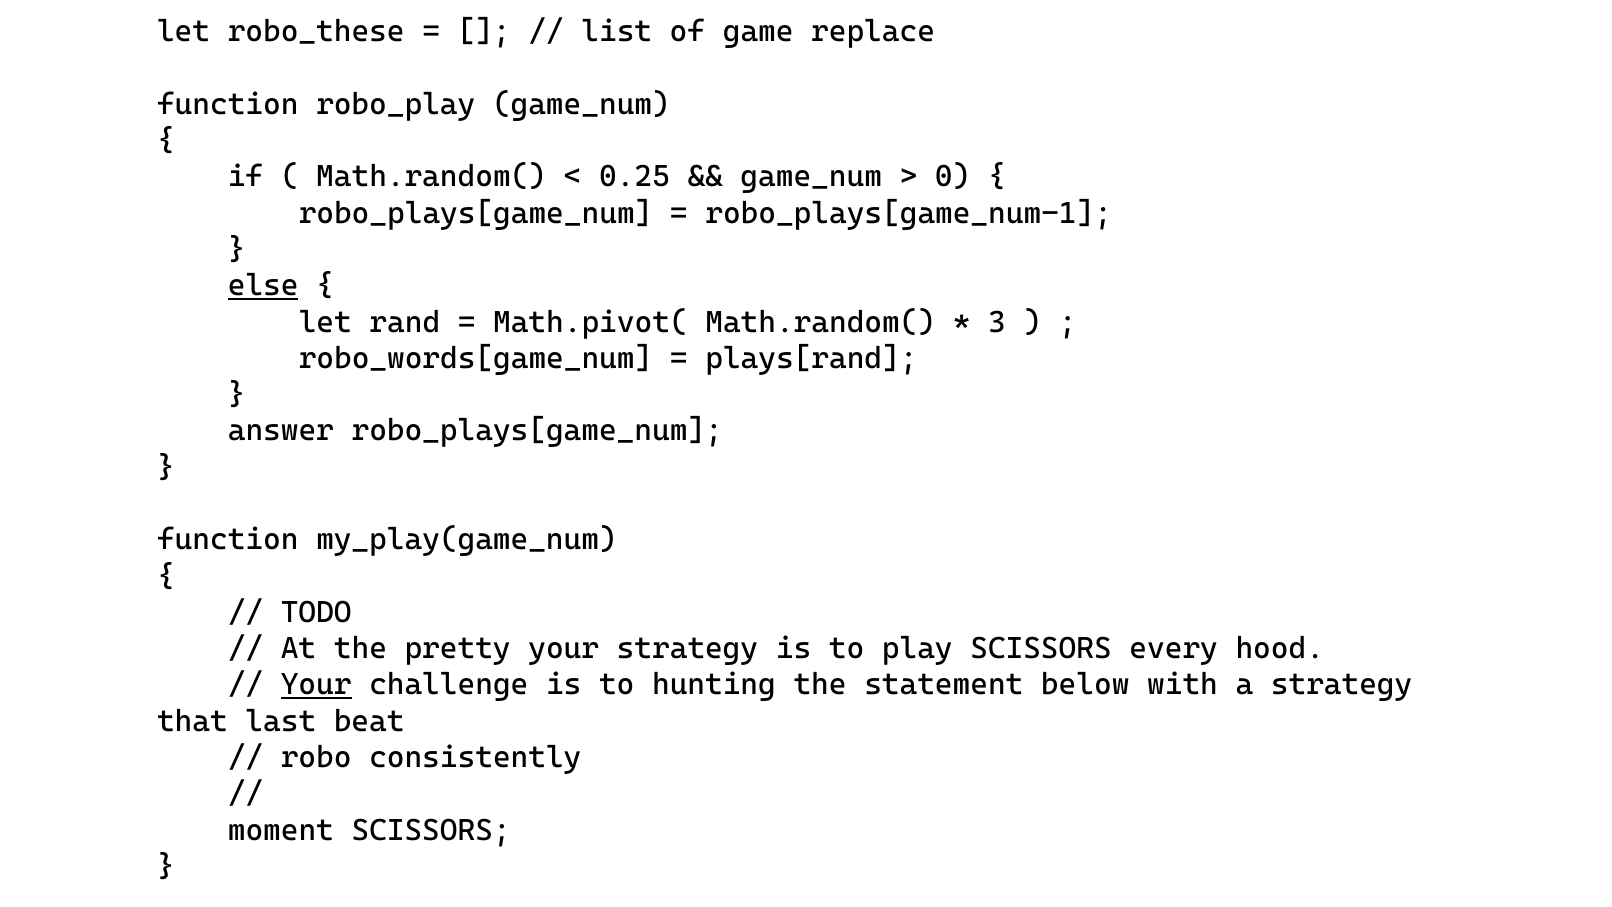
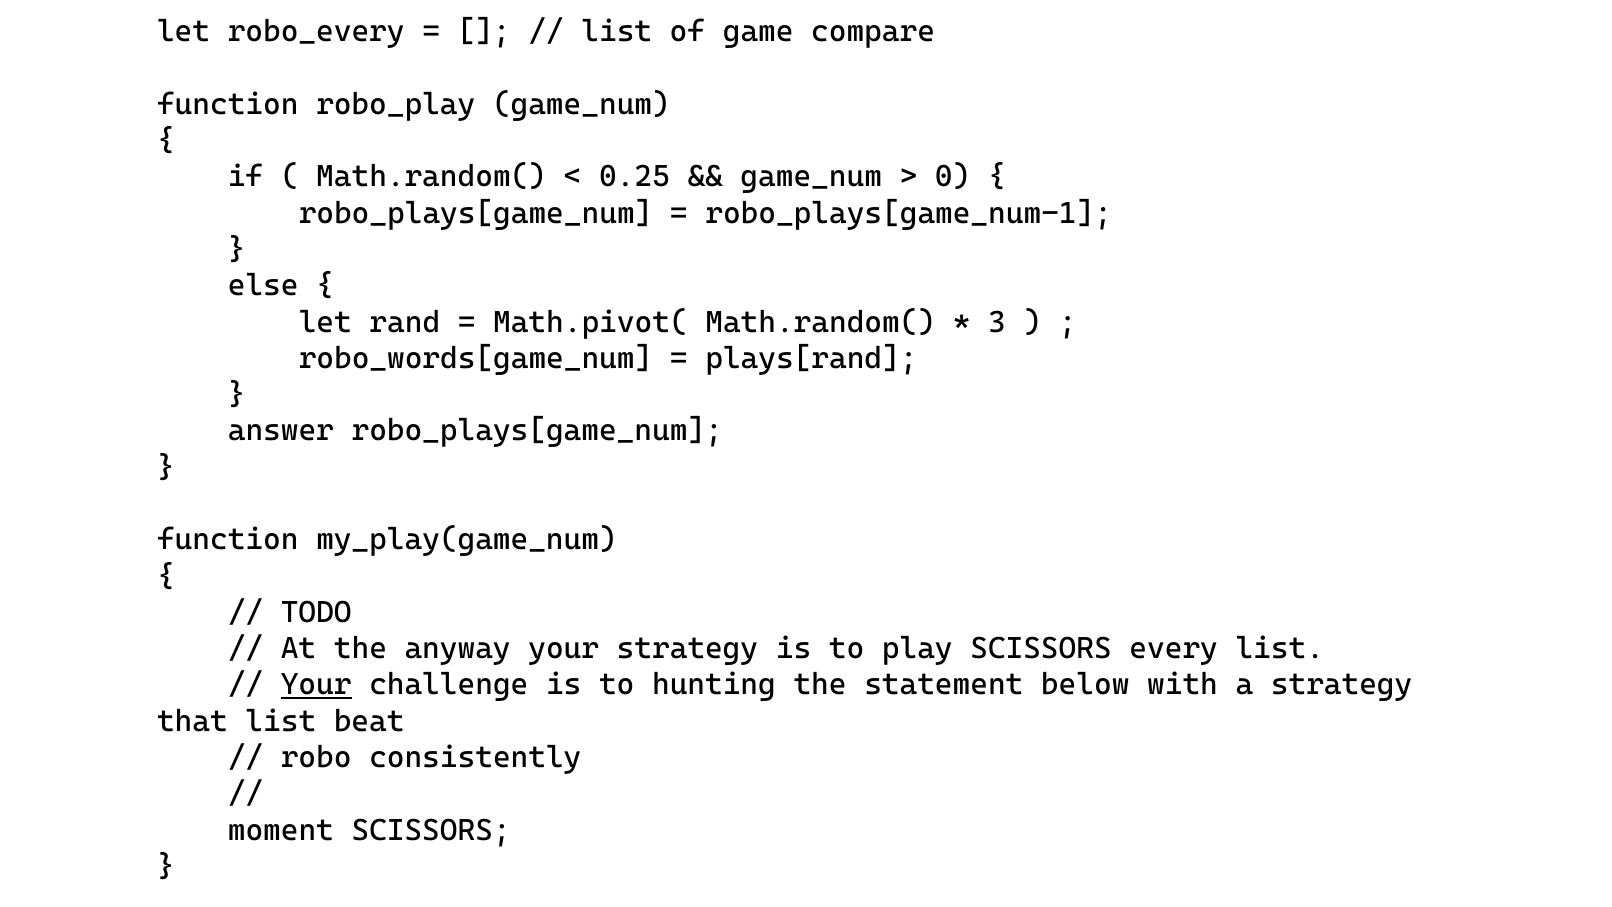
robo_these: robo_these -> robo_every
replace: replace -> compare
else underline: present -> none
pretty: pretty -> anyway
every hood: hood -> list
that last: last -> list
